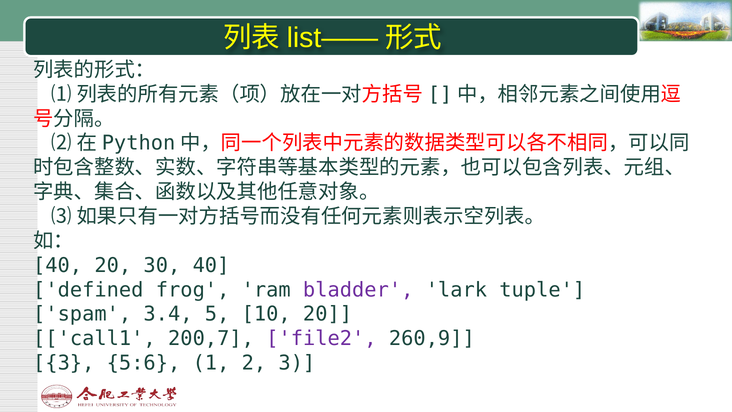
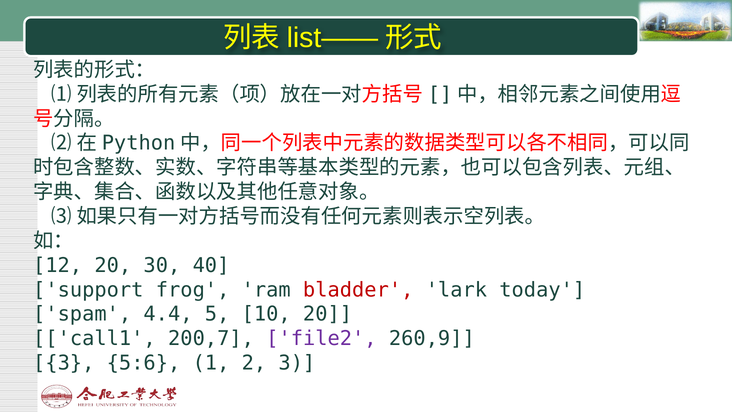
40 at (58, 265): 40 -> 12
defined: defined -> support
bladder colour: purple -> red
tuple: tuple -> today
3.4: 3.4 -> 4.4
